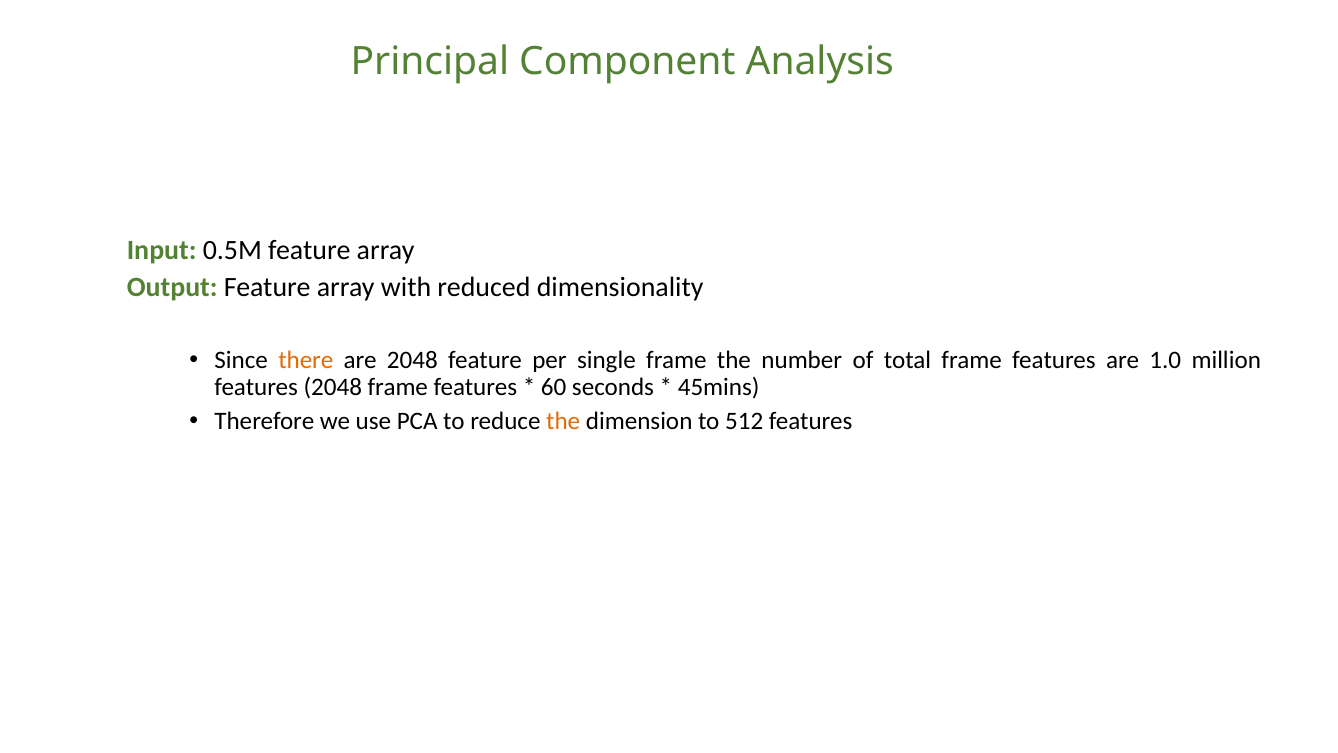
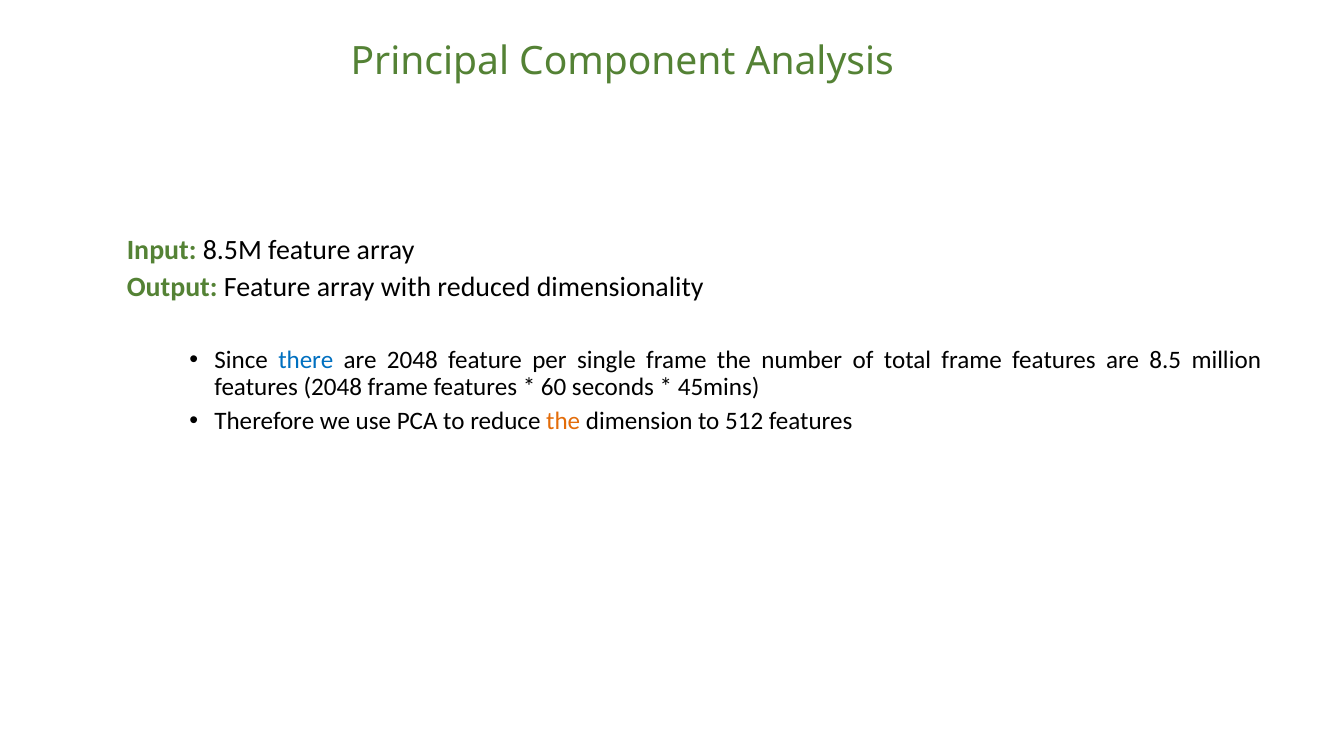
0.5M: 0.5M -> 8.5M
there colour: orange -> blue
1.0: 1.0 -> 8.5
